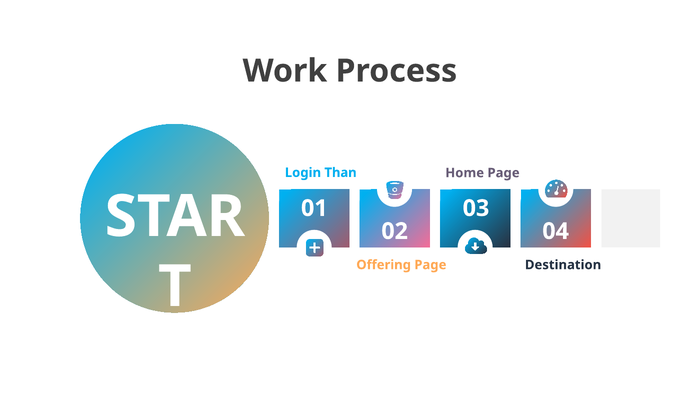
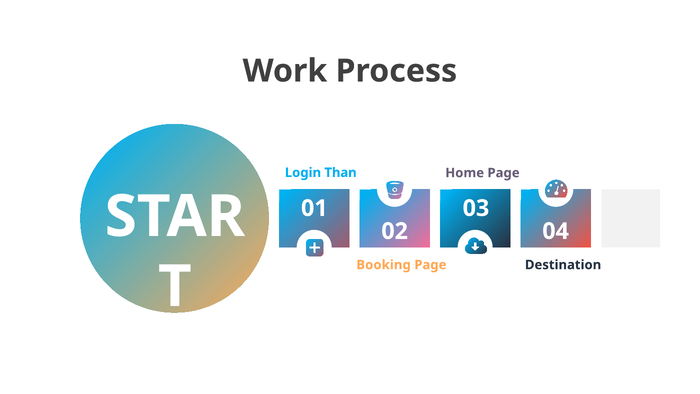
Offering: Offering -> Booking
